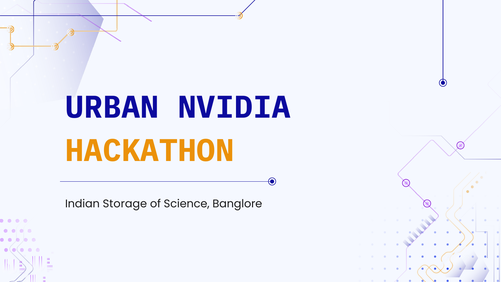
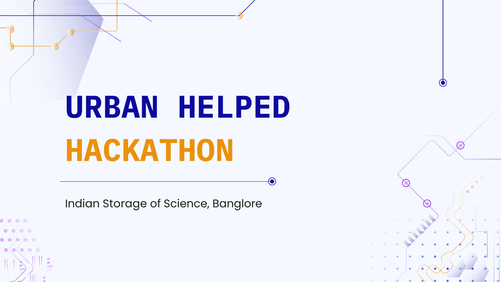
NVIDIA: NVIDIA -> HELPED
